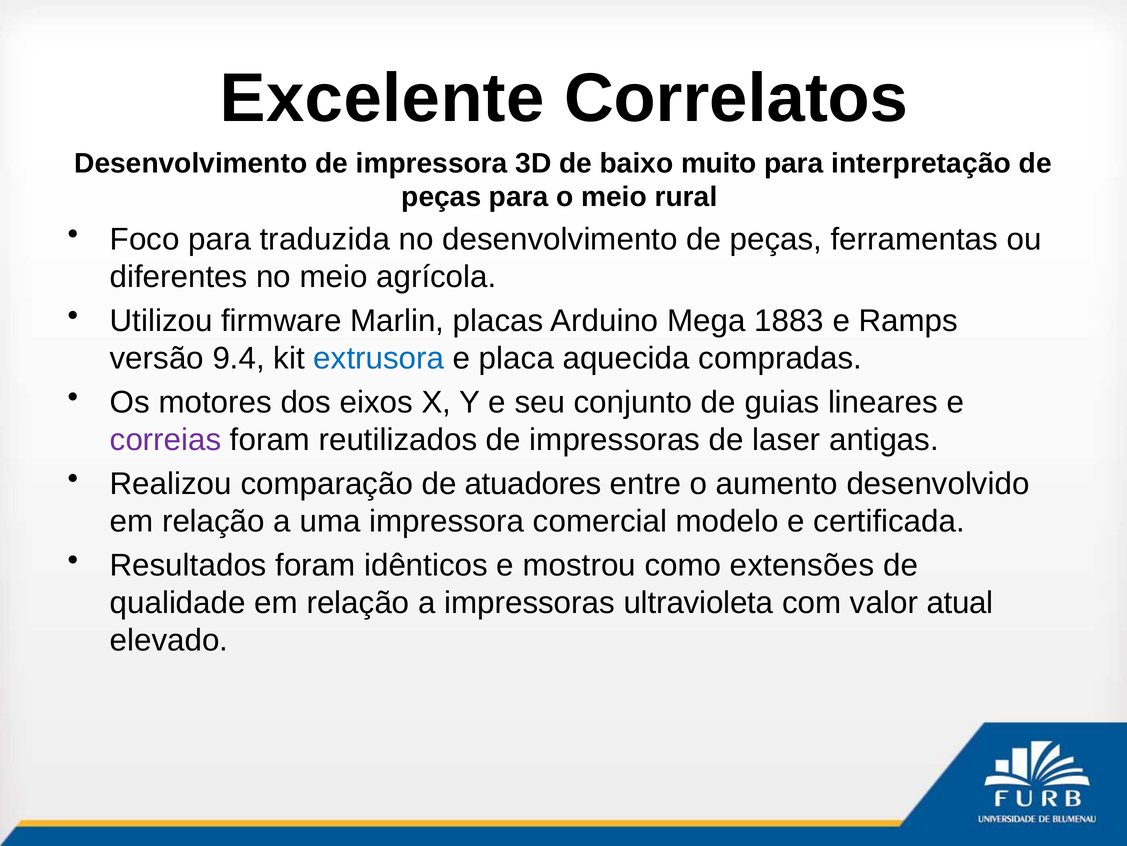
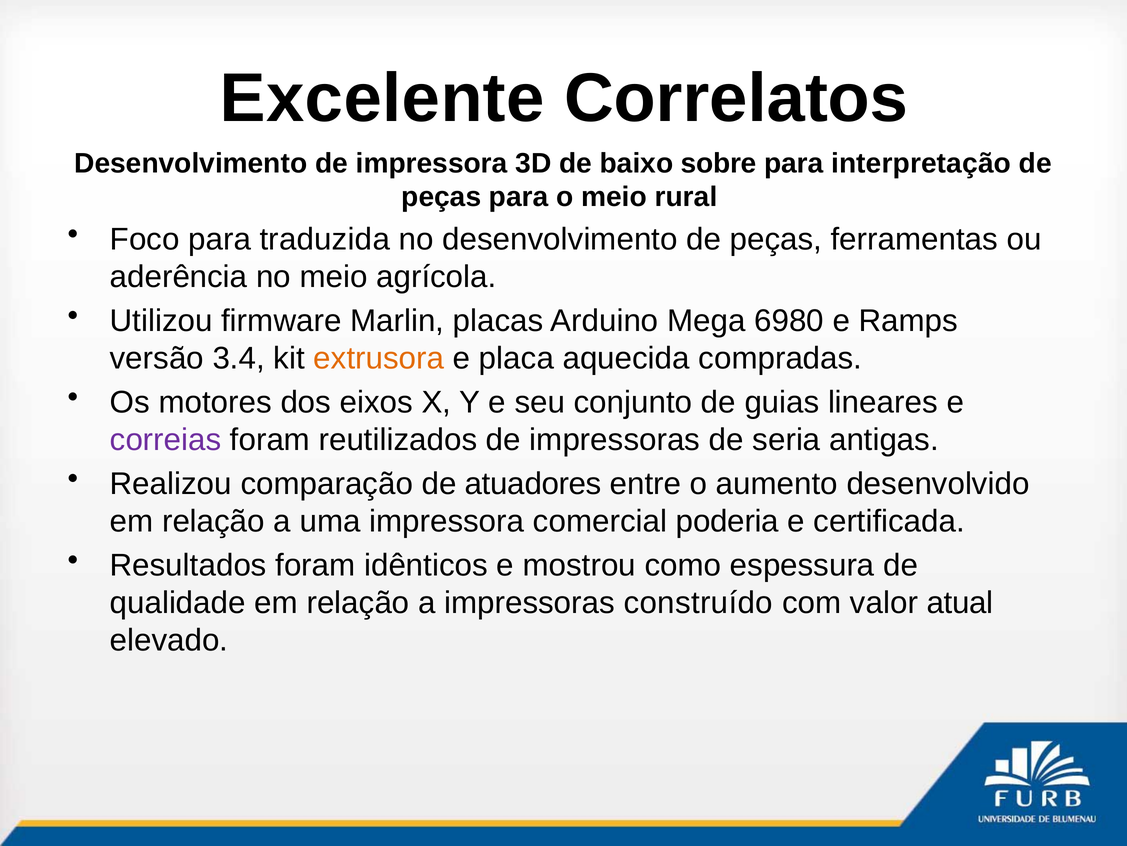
muito: muito -> sobre
diferentes: diferentes -> aderência
1883: 1883 -> 6980
9.4: 9.4 -> 3.4
extrusora colour: blue -> orange
laser: laser -> seria
modelo: modelo -> poderia
extensões: extensões -> espessura
ultravioleta: ultravioleta -> construído
